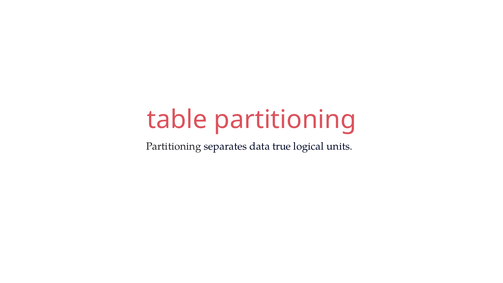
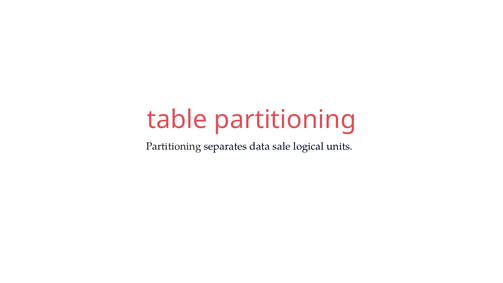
true: true -> sale
